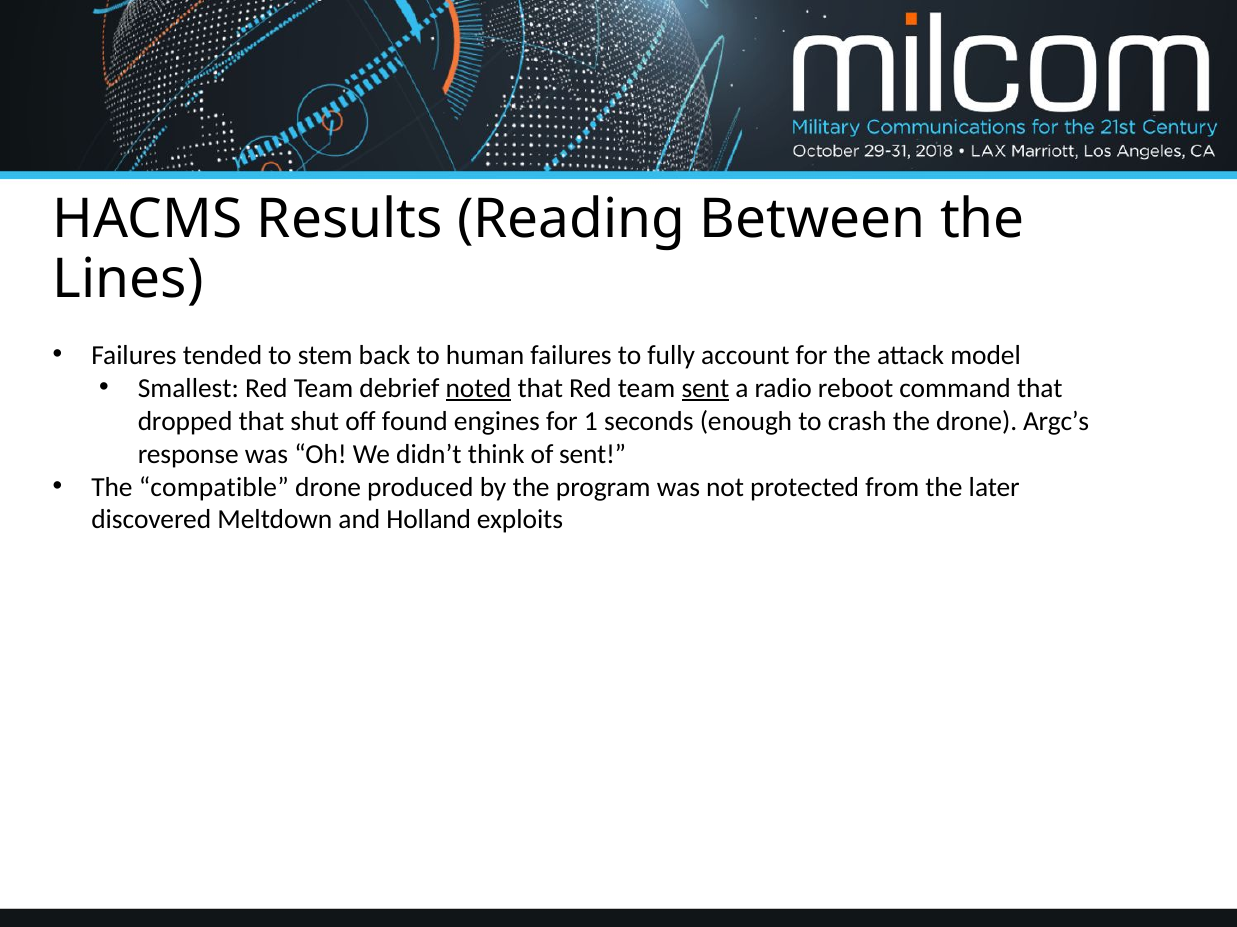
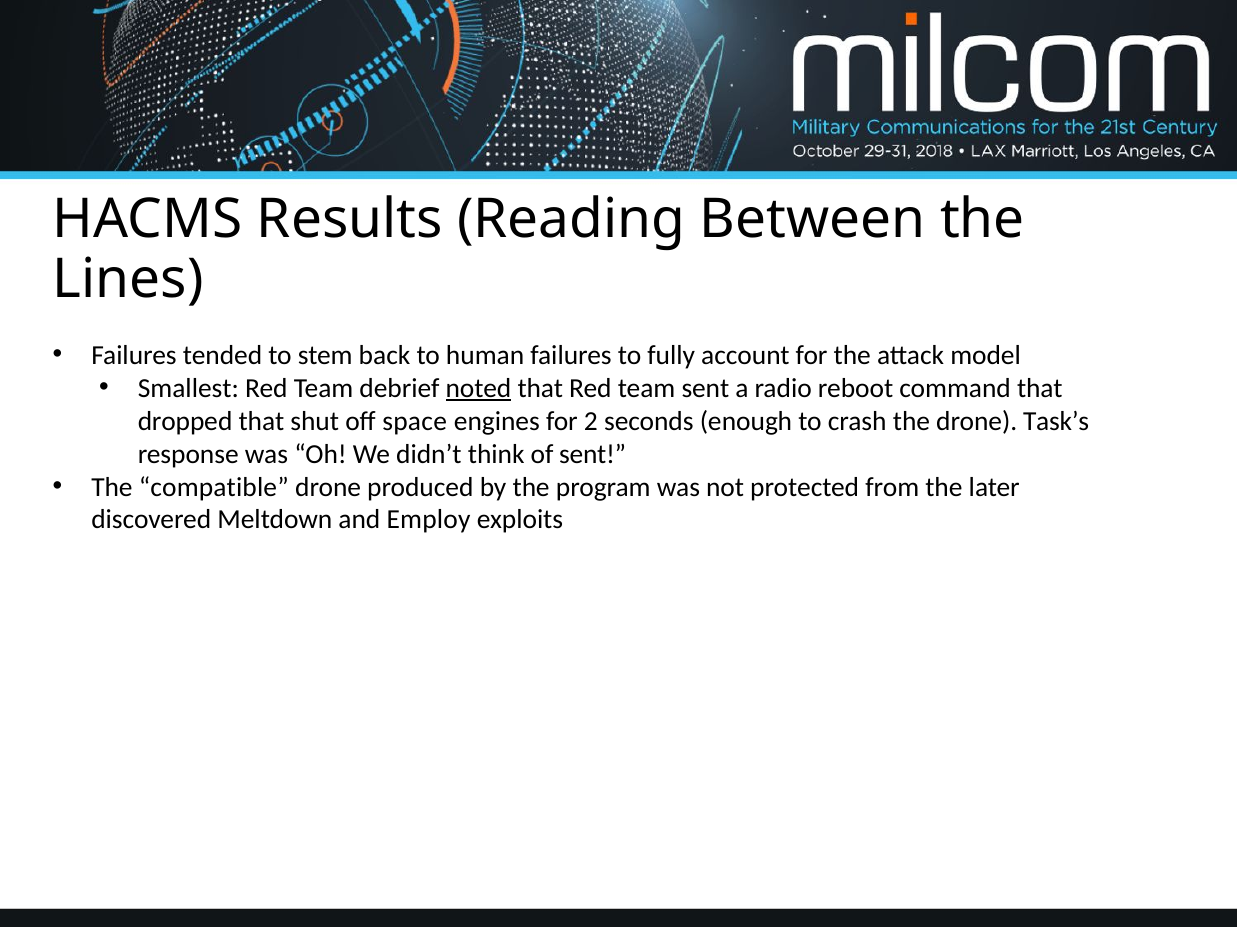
sent at (705, 388) underline: present -> none
found: found -> space
1: 1 -> 2
Argc’s: Argc’s -> Task’s
Holland: Holland -> Employ
